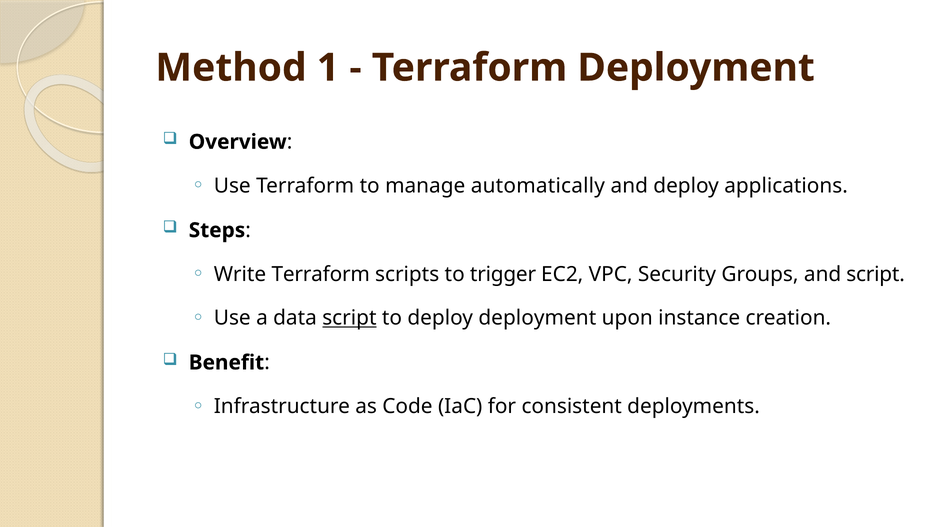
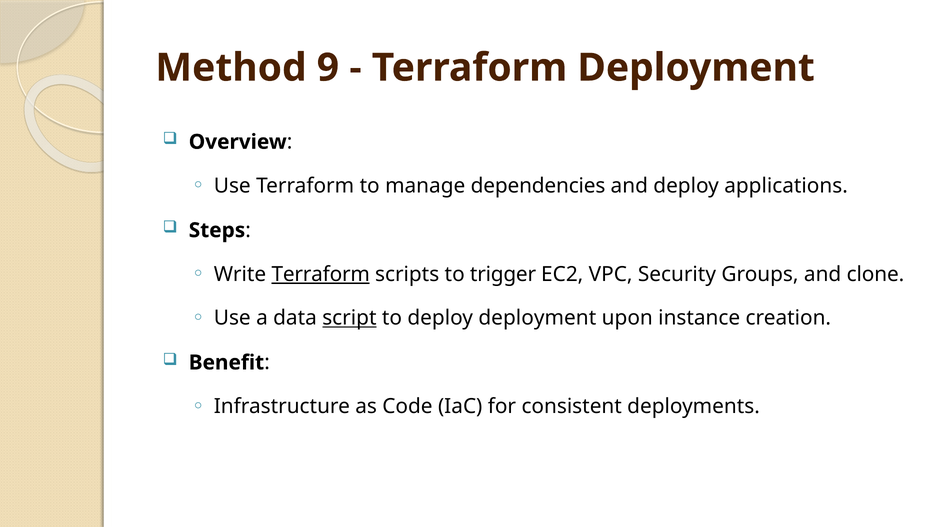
1: 1 -> 9
automatically: automatically -> dependencies
Terraform at (321, 274) underline: none -> present
and script: script -> clone
